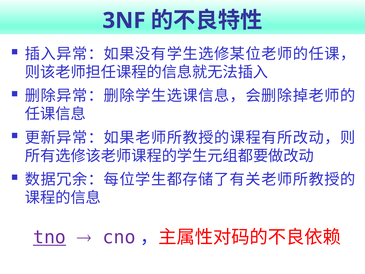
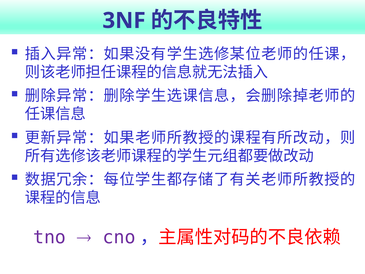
tno underline: present -> none
